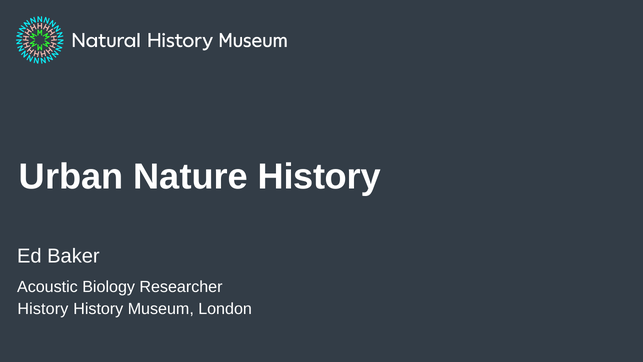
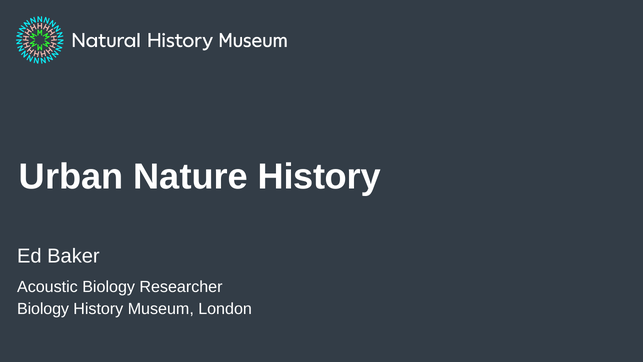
History at (43, 308): History -> Biology
